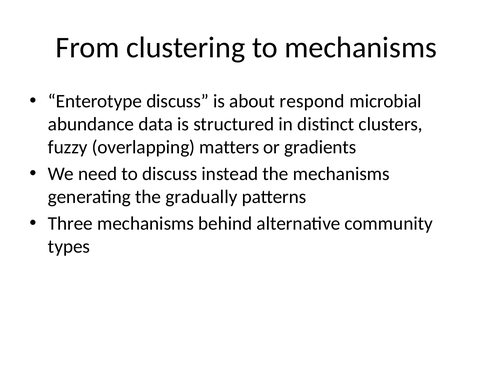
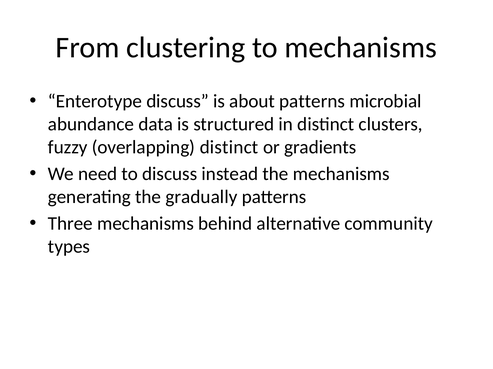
about respond: respond -> patterns
overlapping matters: matters -> distinct
